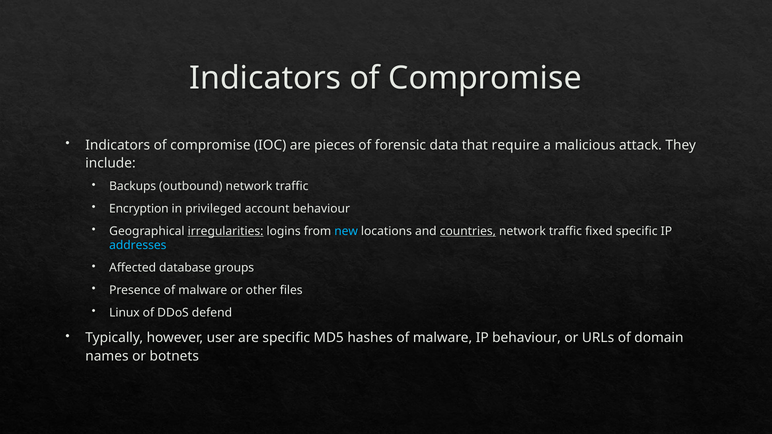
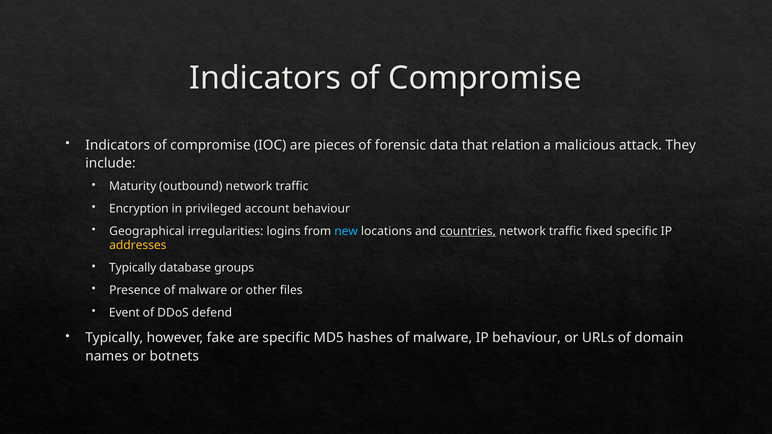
require: require -> relation
Backups: Backups -> Maturity
irregularities underline: present -> none
addresses colour: light blue -> yellow
Affected at (133, 268): Affected -> Typically
Linux: Linux -> Event
user: user -> fake
